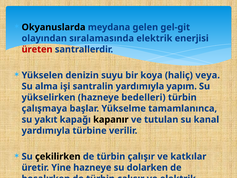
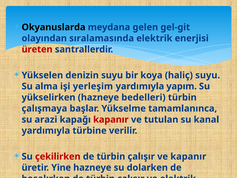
haliç veya: veya -> suyu
santralin: santralin -> yerleşim
yakıt: yakıt -> arazi
kapanır at (111, 119) colour: black -> red
çekilirken colour: black -> red
ve katkılar: katkılar -> kapanır
